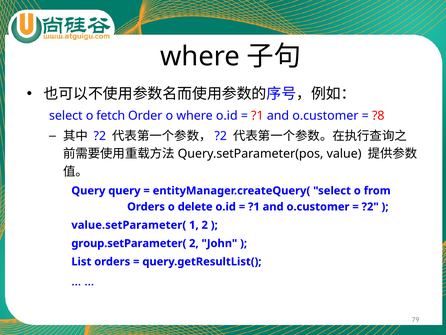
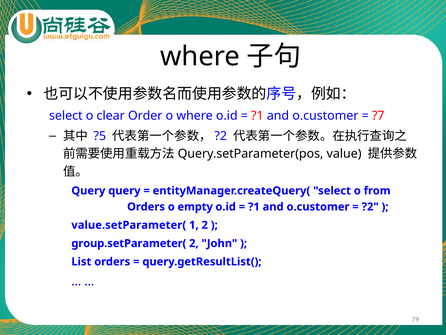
fetch: fetch -> clear
?8: ?8 -> ?7
?2 at (100, 136): ?2 -> ?5
delete: delete -> empty
